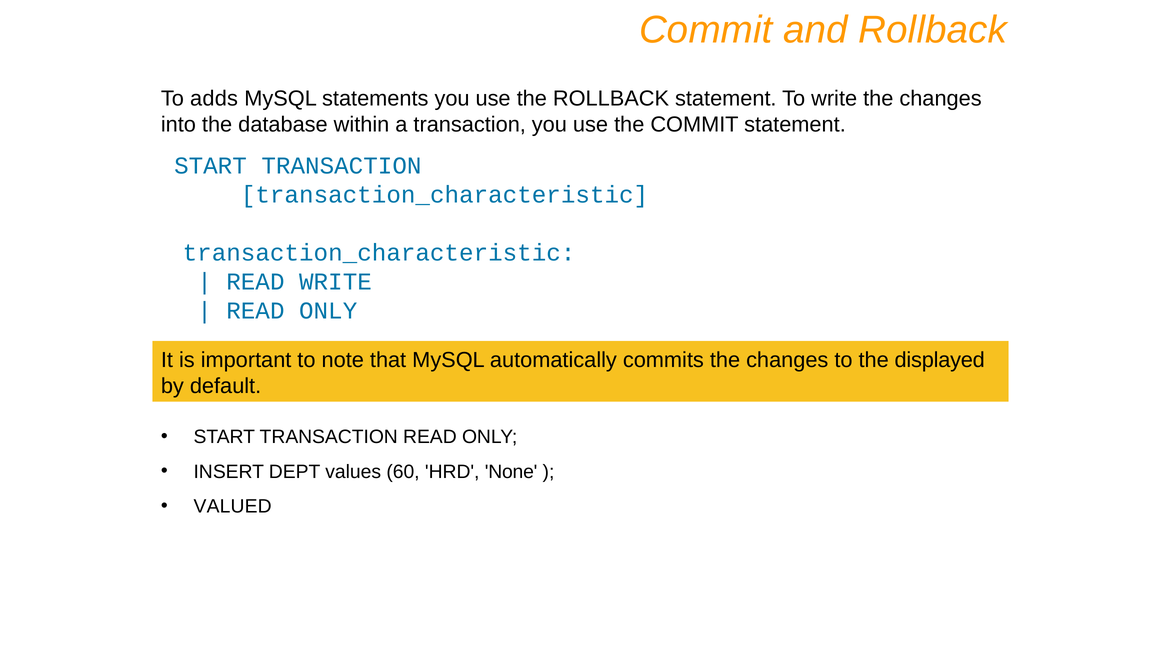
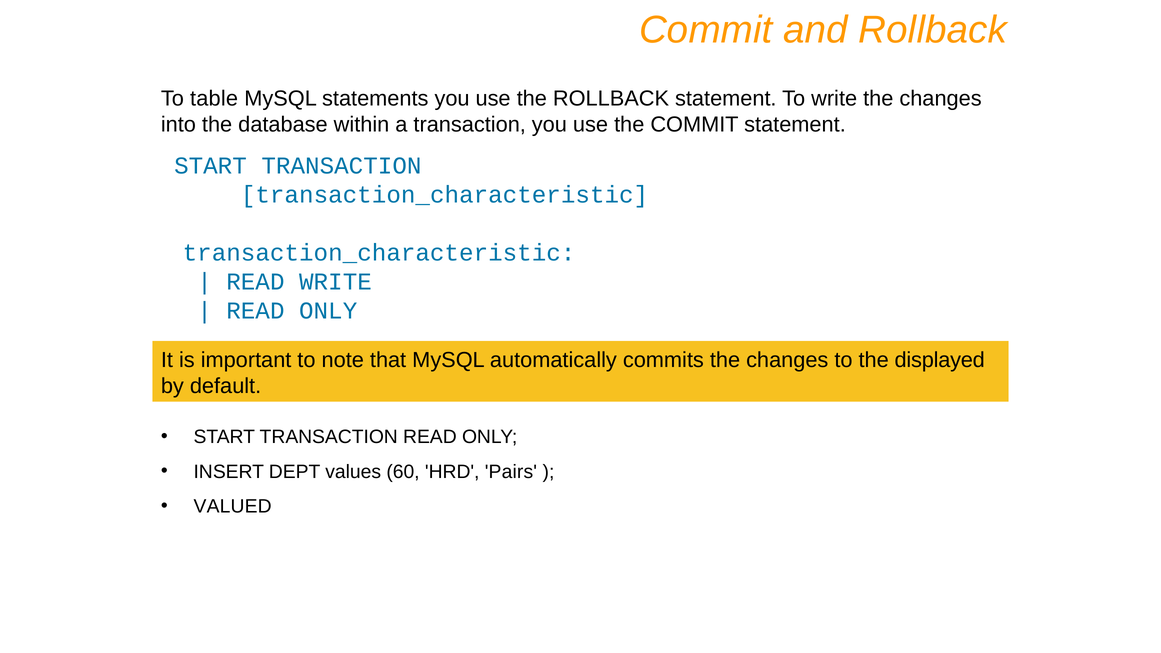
adds: adds -> table
None: None -> Pairs
